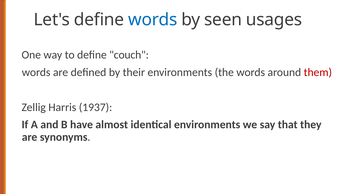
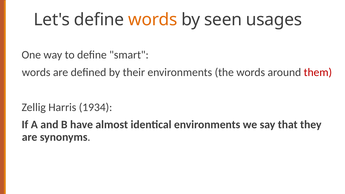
words at (153, 20) colour: blue -> orange
couch: couch -> smart
1937: 1937 -> 1934
